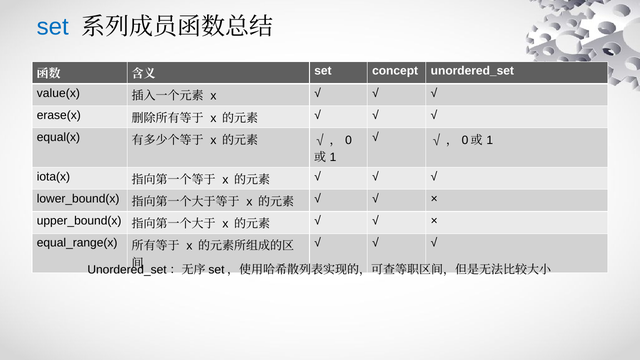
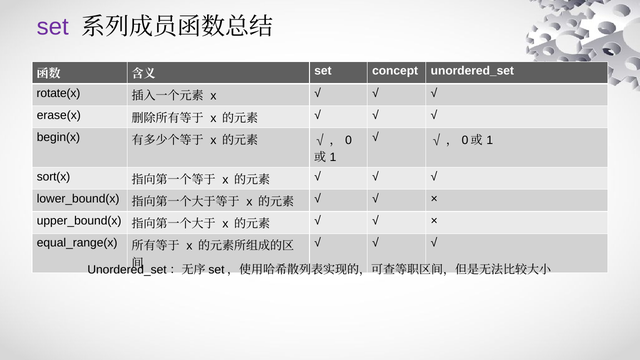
set at (53, 27) colour: blue -> purple
value(x: value(x -> rotate(x
equal(x: equal(x -> begin(x
iota(x: iota(x -> sort(x
